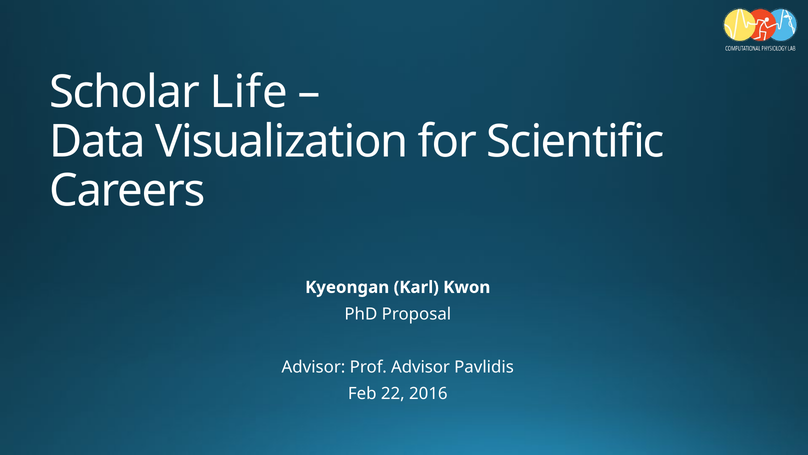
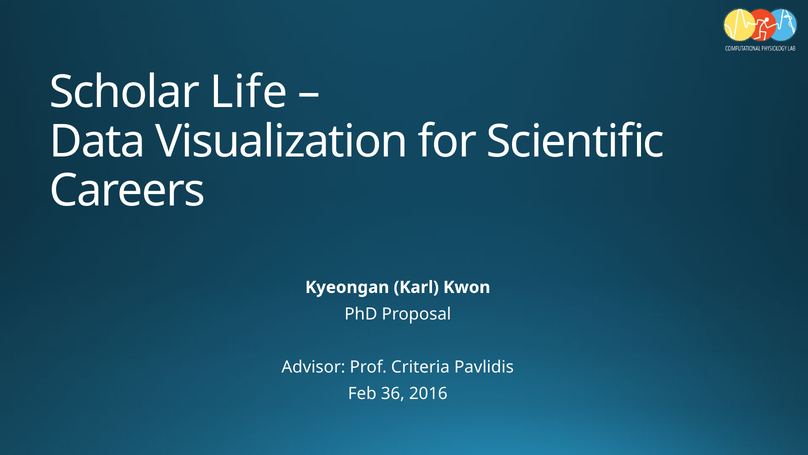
Prof Advisor: Advisor -> Criteria
22: 22 -> 36
